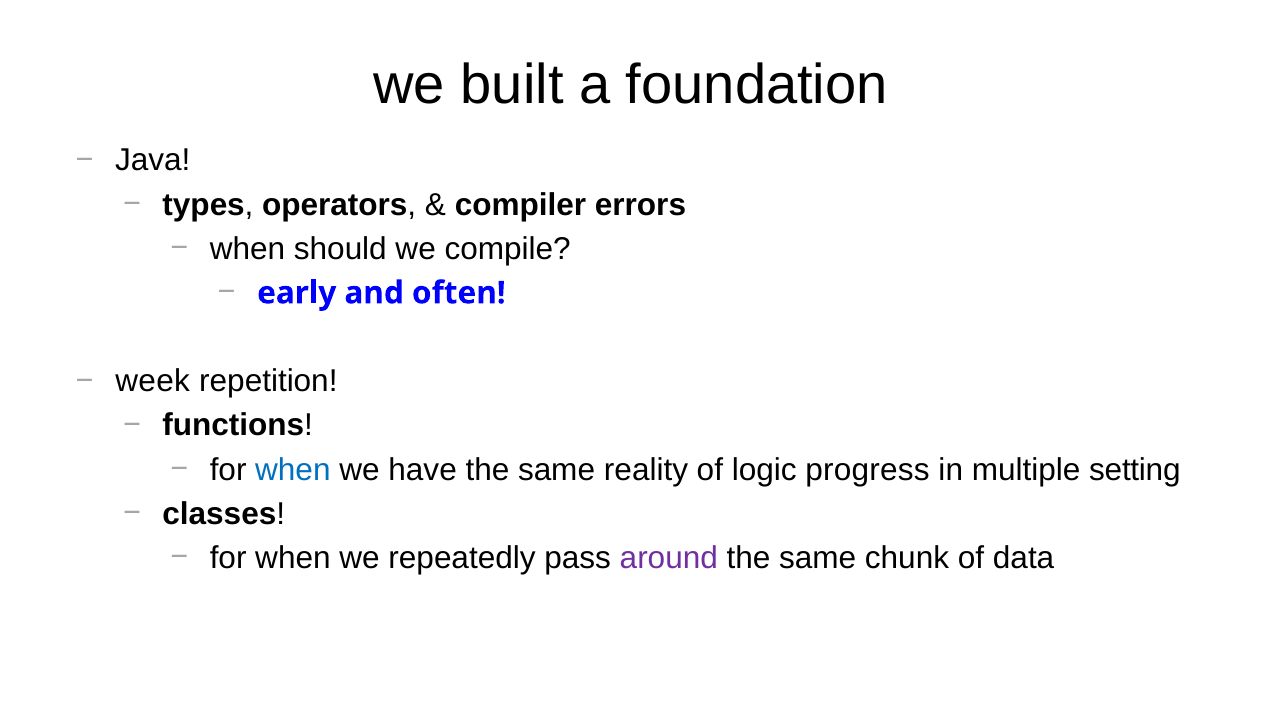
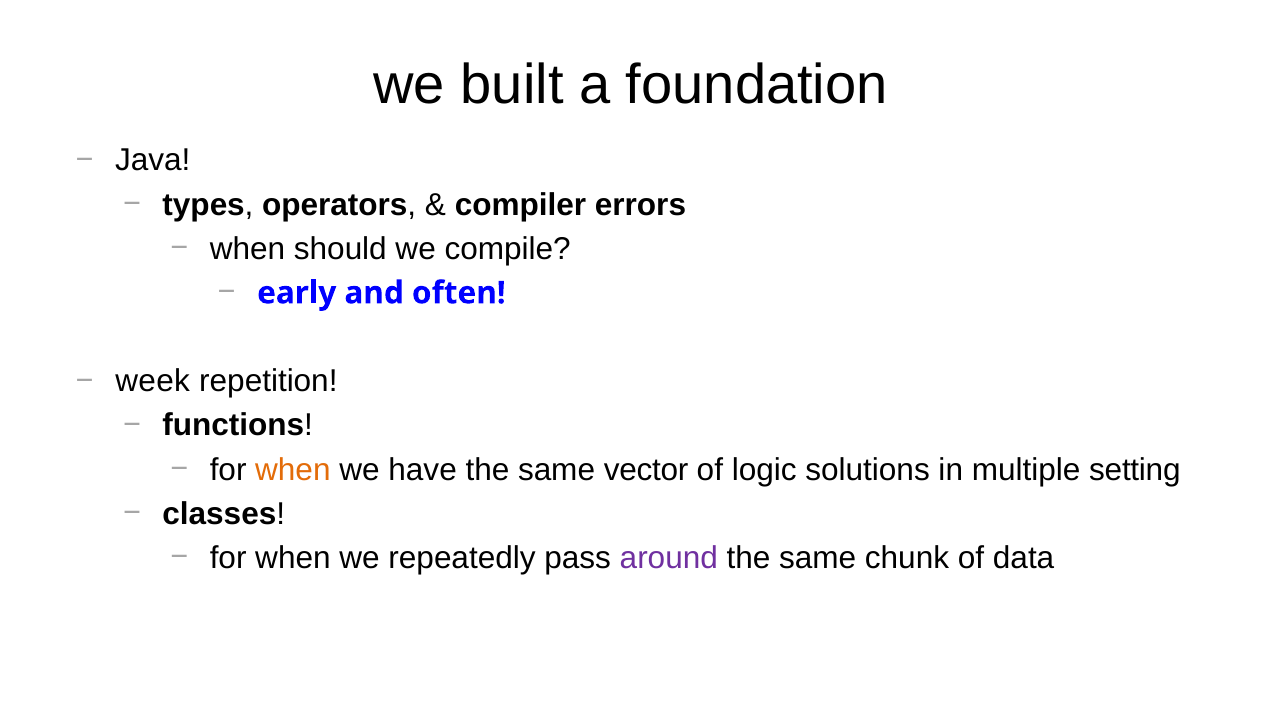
when at (293, 470) colour: blue -> orange
reality: reality -> vector
progress: progress -> solutions
